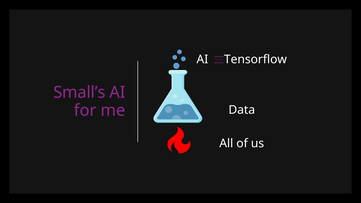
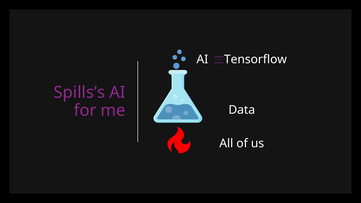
Small’s: Small’s -> Spills’s
